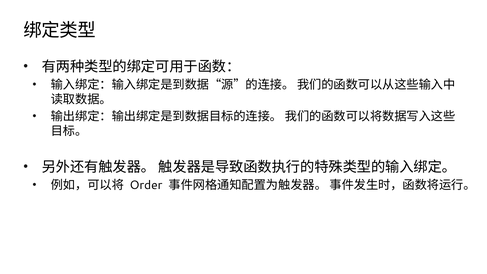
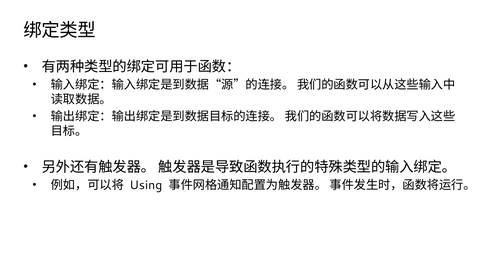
Order: Order -> Using
